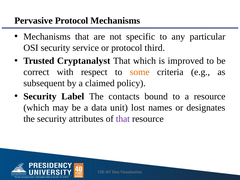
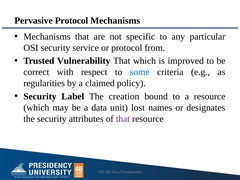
third: third -> from
Cryptanalyst: Cryptanalyst -> Vulnerability
some colour: orange -> blue
subsequent: subsequent -> regularities
contacts: contacts -> creation
